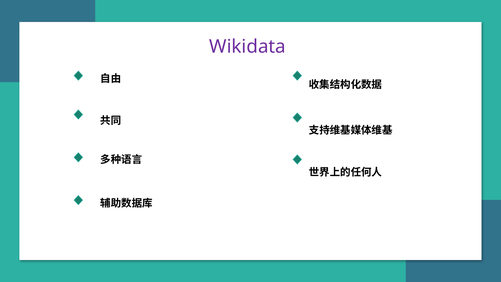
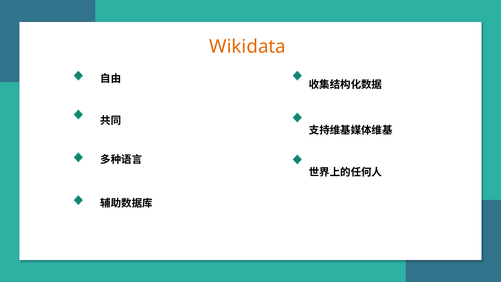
Wikidata colour: purple -> orange
